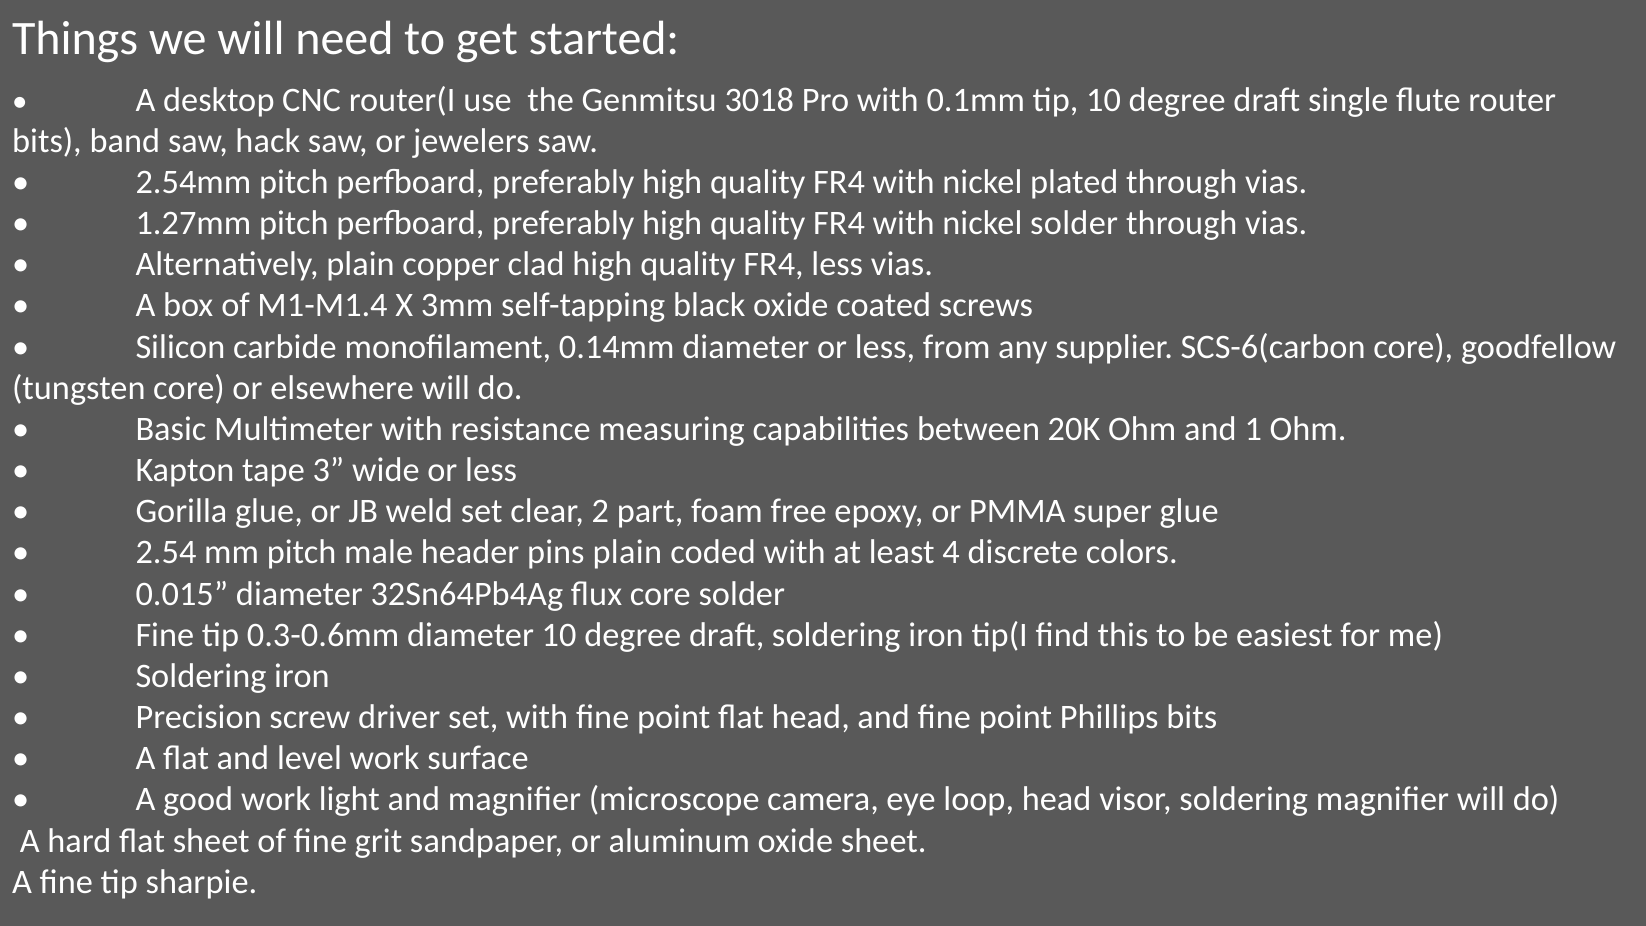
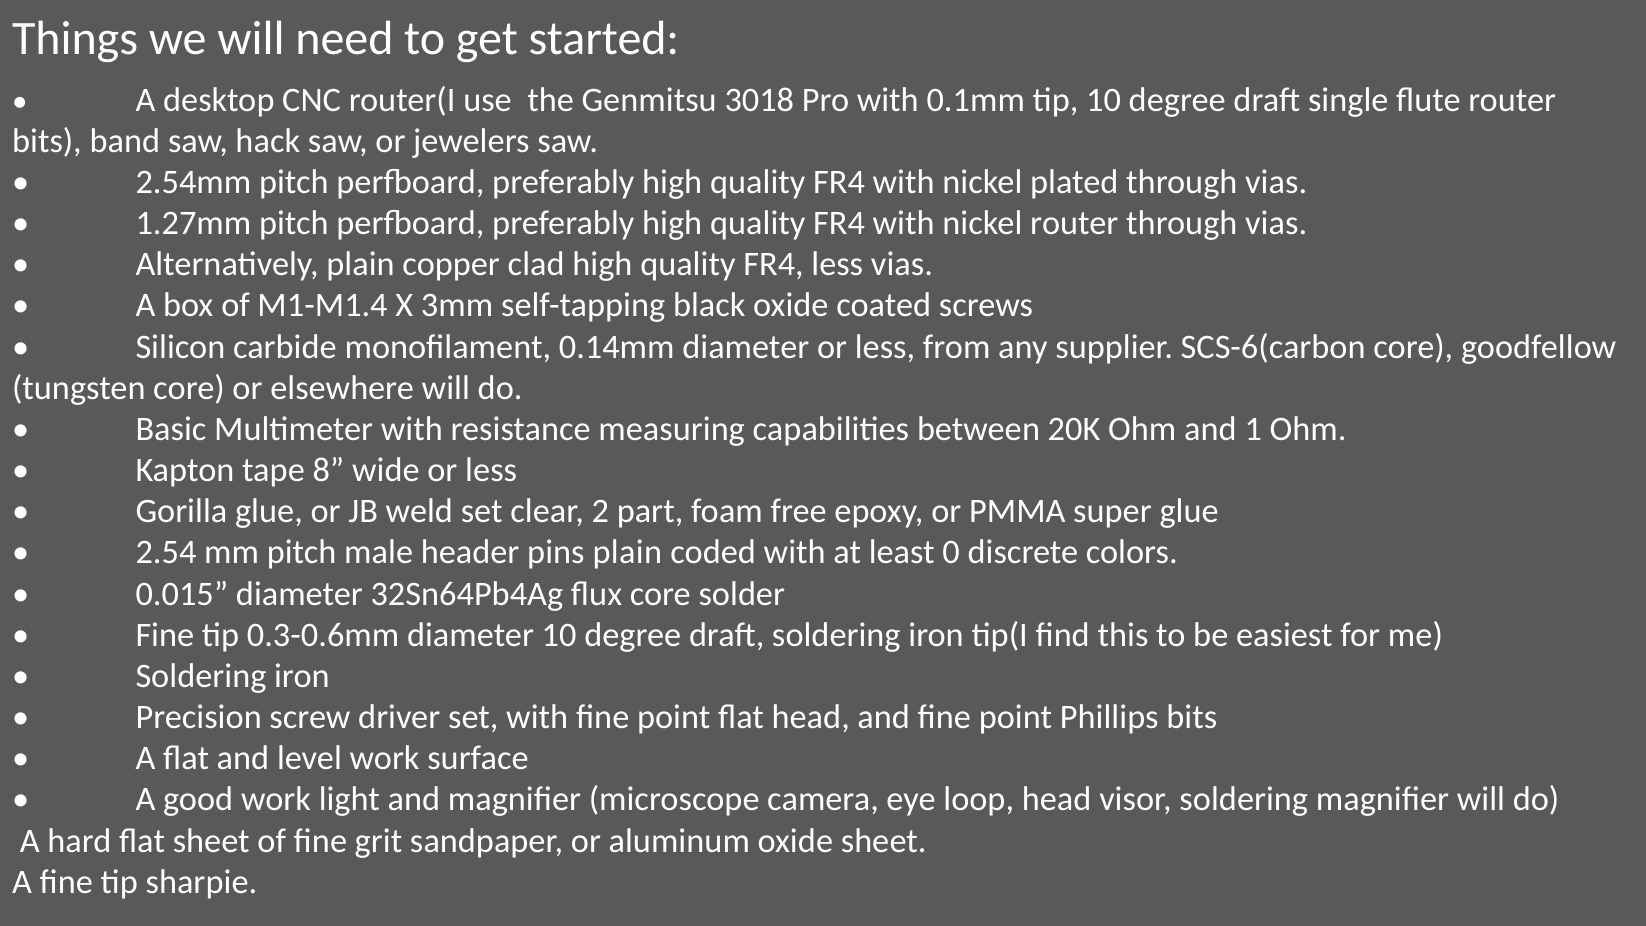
nickel solder: solder -> router
3: 3 -> 8
4: 4 -> 0
